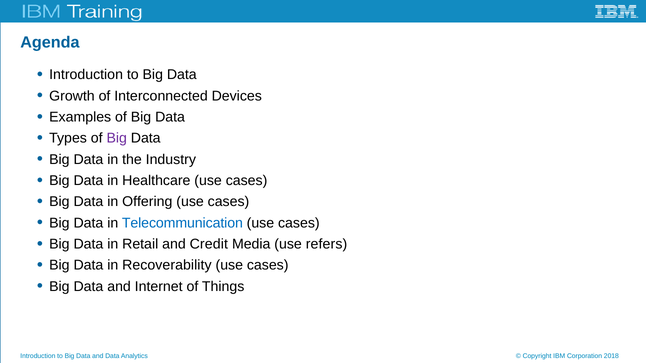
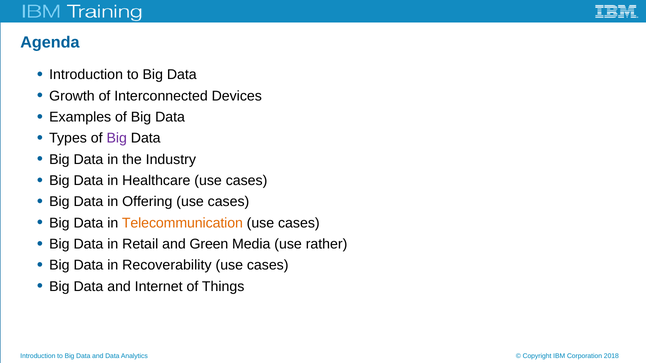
Telecommunication colour: blue -> orange
Credit: Credit -> Green
refers: refers -> rather
